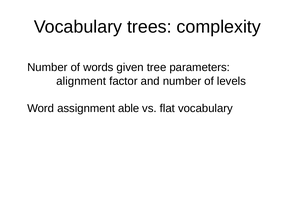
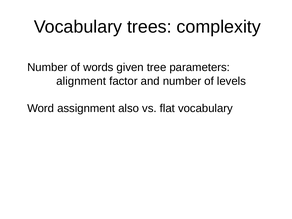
able: able -> also
